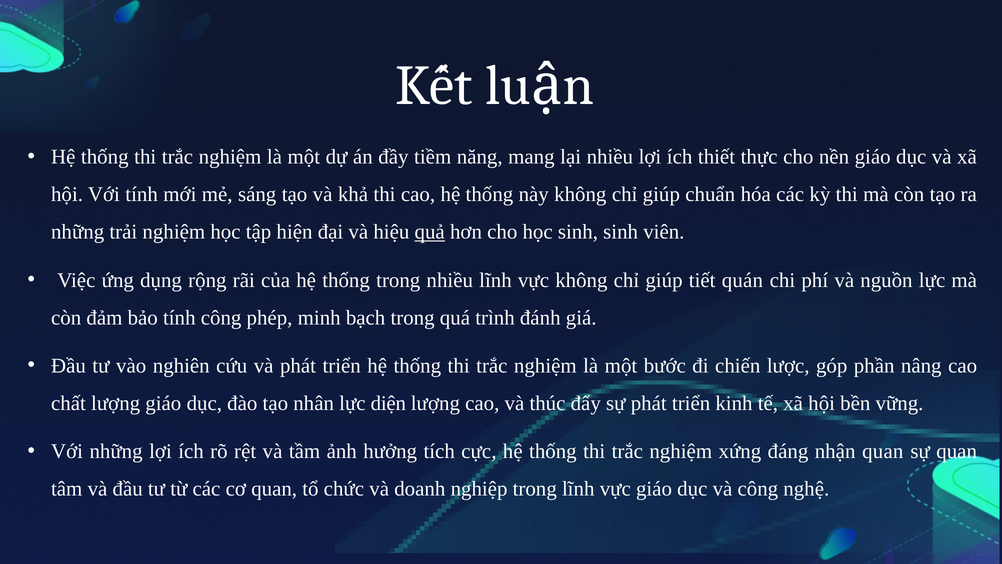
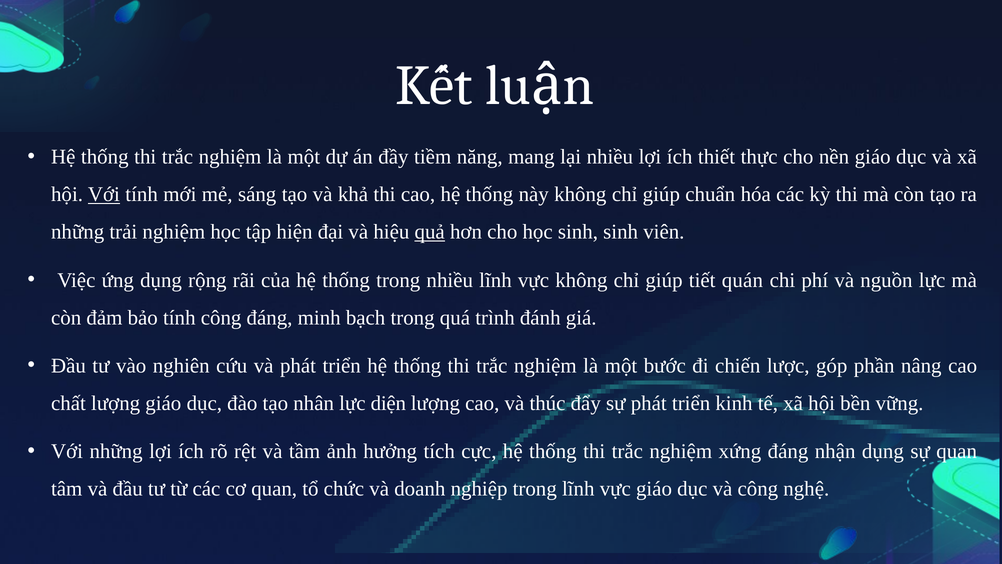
Với at (104, 194) underline: none -> present
công phép: phép -> đáng
nhận quan: quan -> dụng
